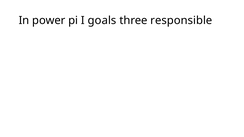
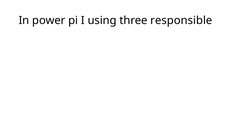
goals: goals -> using
